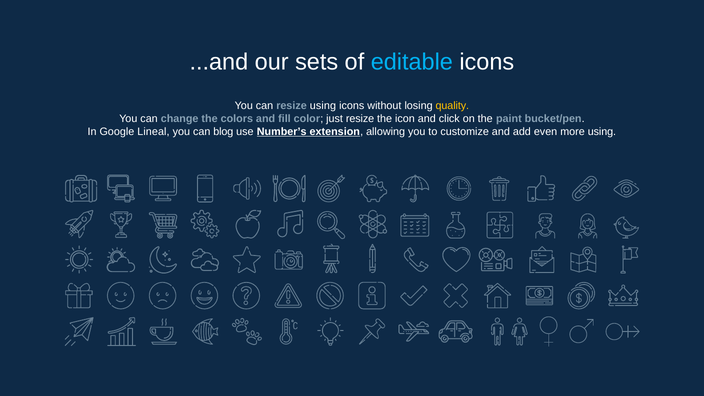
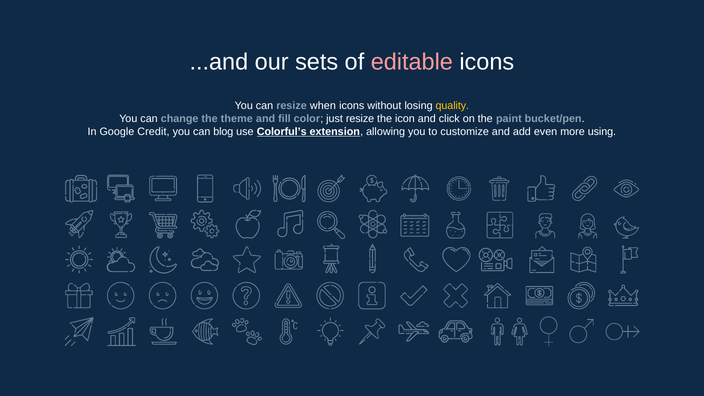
editable colour: light blue -> pink
resize using: using -> when
colors: colors -> theme
Lineal: Lineal -> Credit
Number’s: Number’s -> Colorful’s
